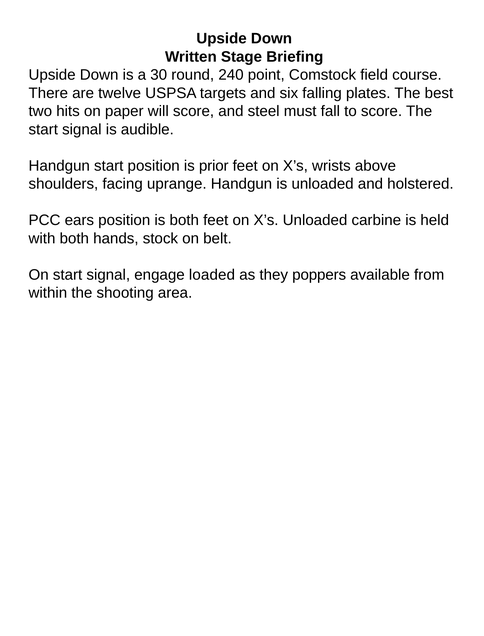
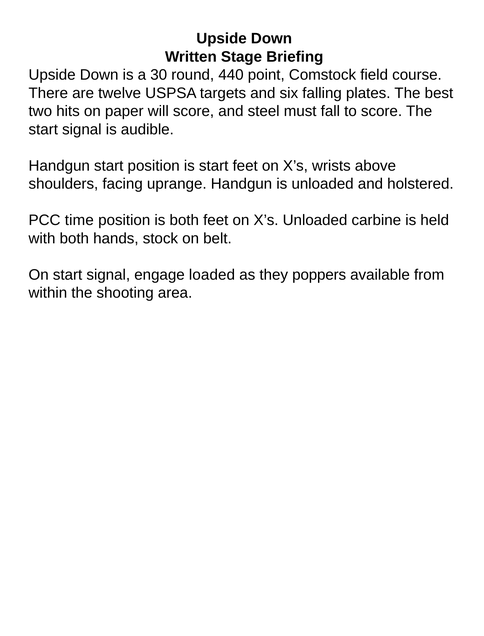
240: 240 -> 440
is prior: prior -> start
ears: ears -> time
